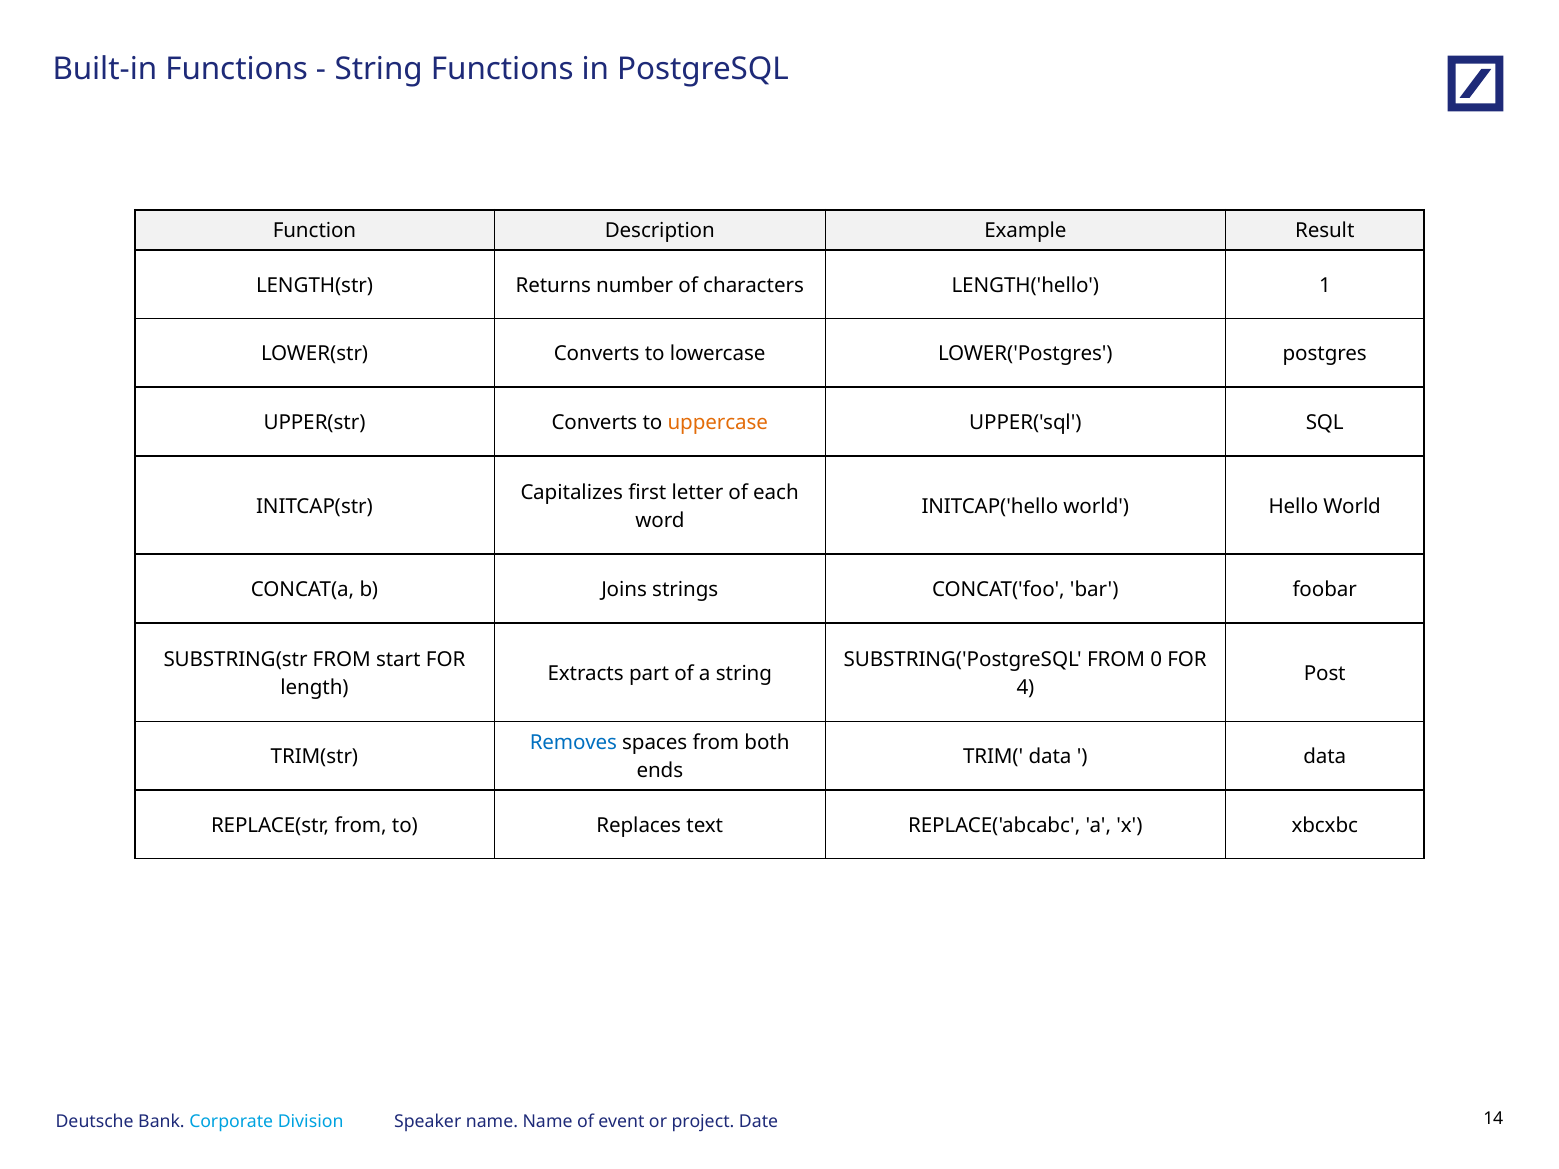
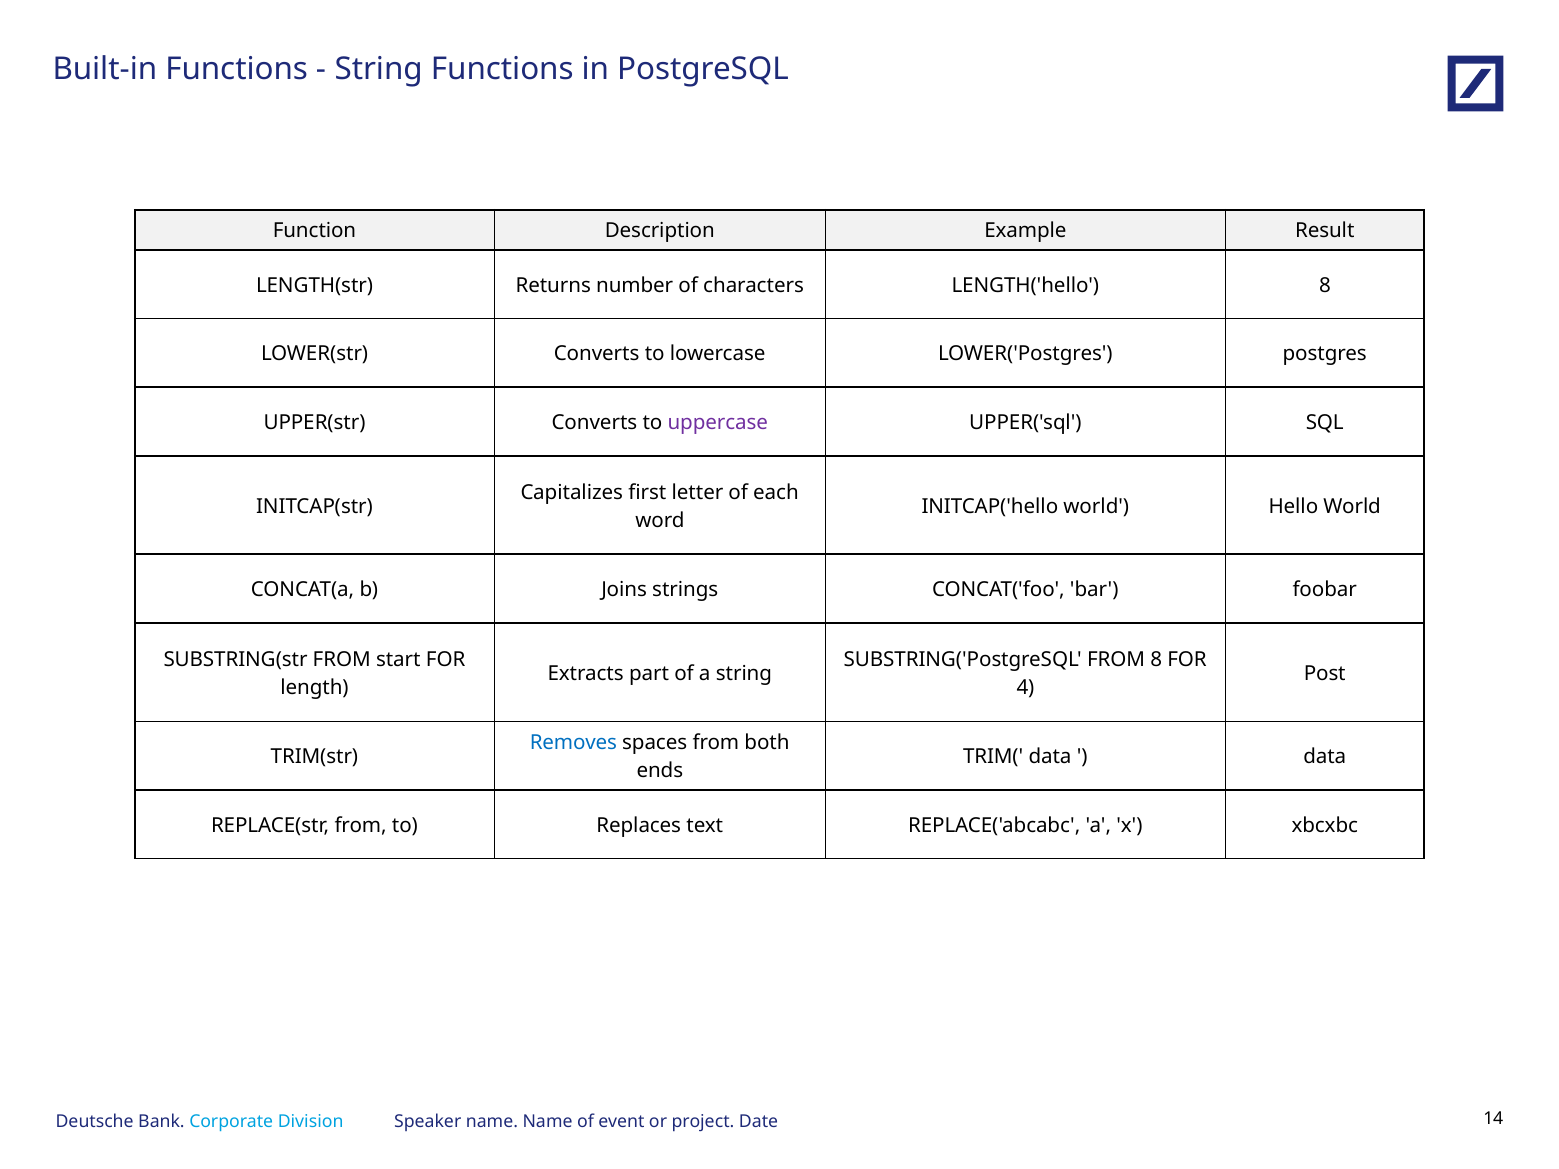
LENGTH('hello 1: 1 -> 8
uppercase colour: orange -> purple
FROM 0: 0 -> 8
